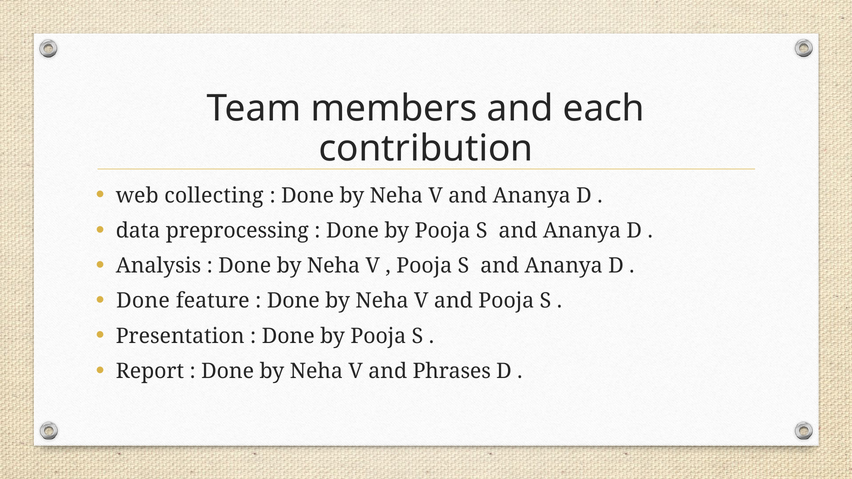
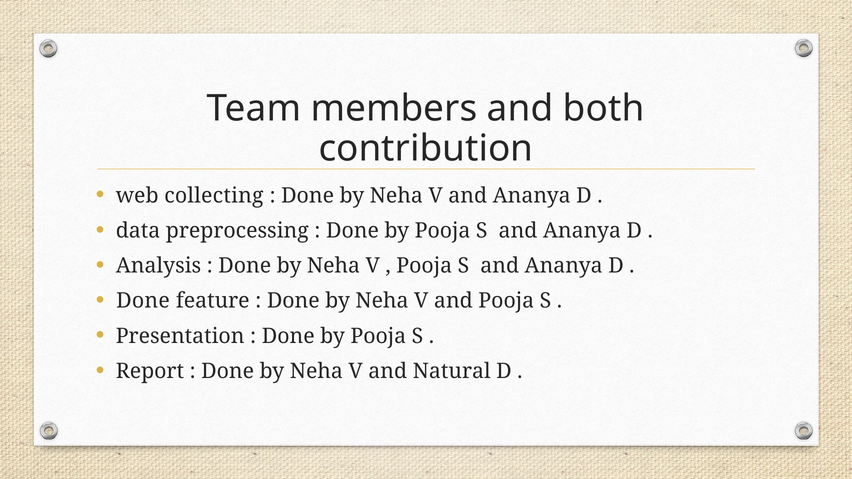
each: each -> both
Phrases: Phrases -> Natural
